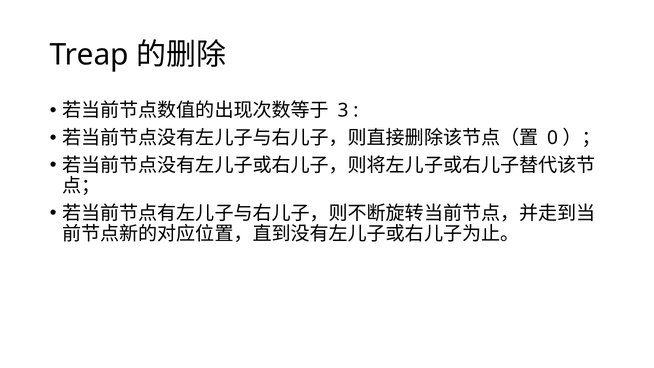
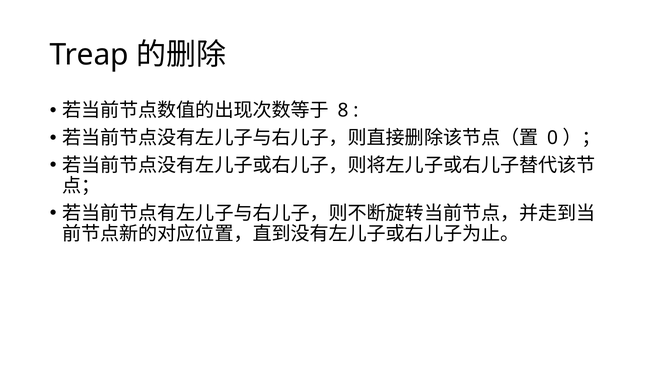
3: 3 -> 8
